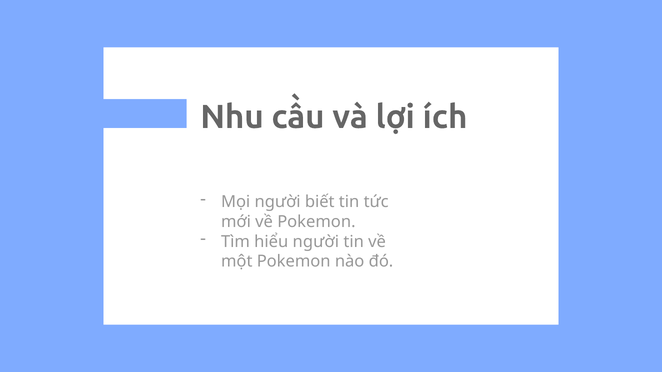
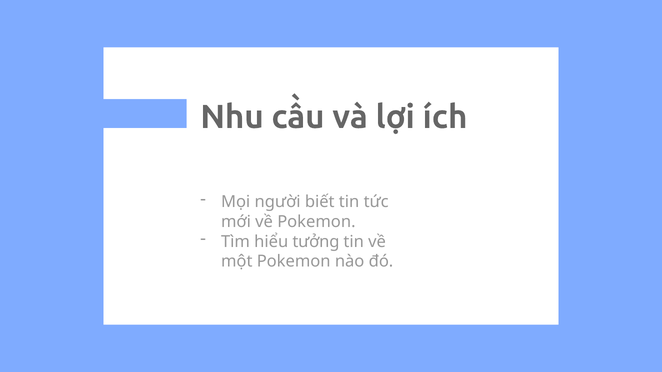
hiểu người: người -> tưởng
